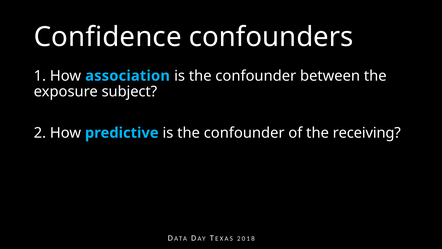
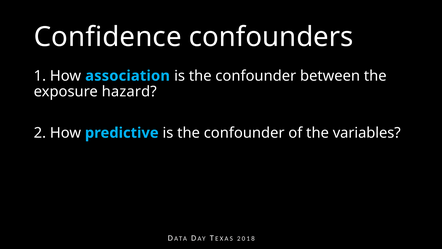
subject: subject -> hazard
receiving: receiving -> variables
